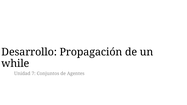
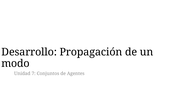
while: while -> modo
